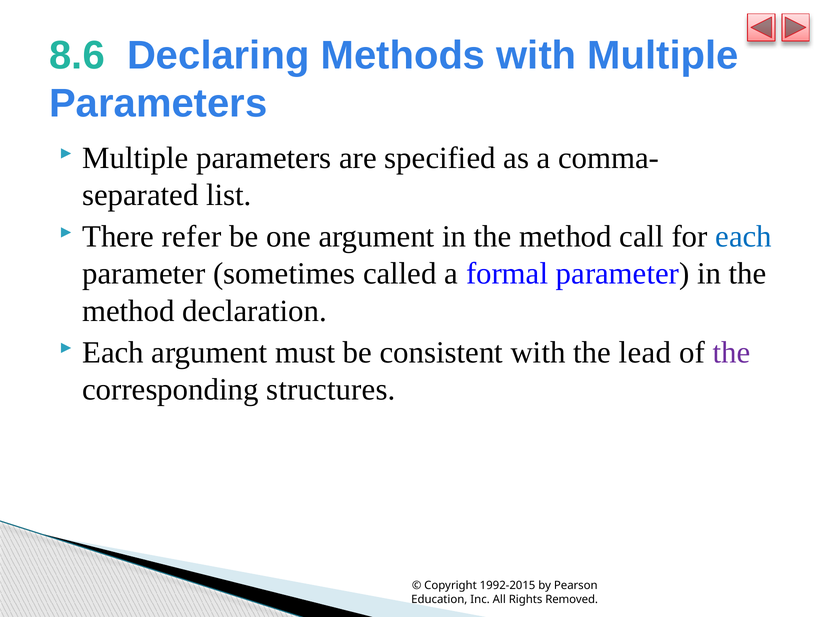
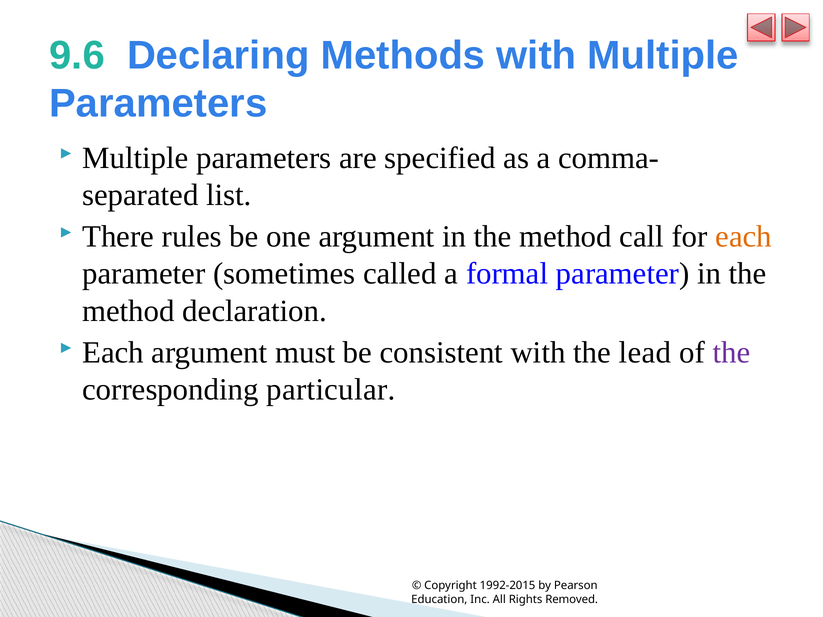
8.6: 8.6 -> 9.6
refer: refer -> rules
each at (744, 237) colour: blue -> orange
structures: structures -> particular
